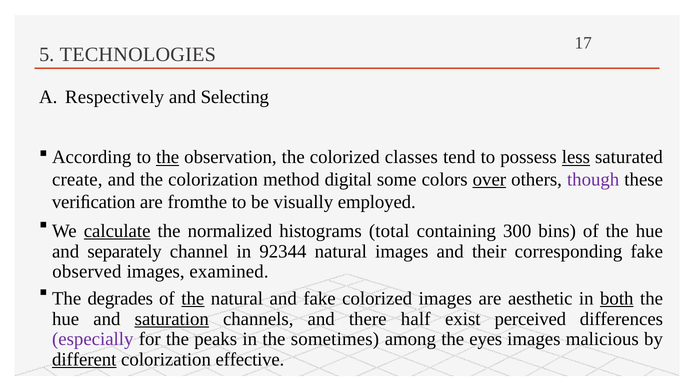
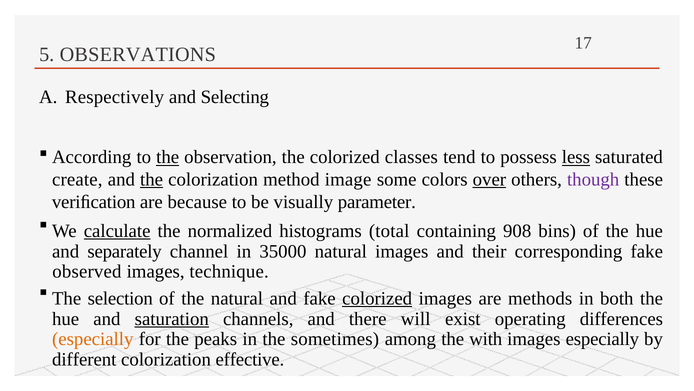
TECHNOLOGIES: TECHNOLOGIES -> OBSERVATIONS
the at (152, 179) underline: none -> present
digital: digital -> image
fromthe: fromthe -> because
employed: employed -> parameter
300: 300 -> 908
92344: 92344 -> 35000
examined: examined -> technique
degrades: degrades -> selection
the at (193, 298) underline: present -> none
colorized at (377, 298) underline: none -> present
aesthetic: aesthetic -> methods
both underline: present -> none
half: half -> will
perceived: perceived -> operating
especially at (93, 339) colour: purple -> orange
eyes: eyes -> with
images malicious: malicious -> especially
different underline: present -> none
